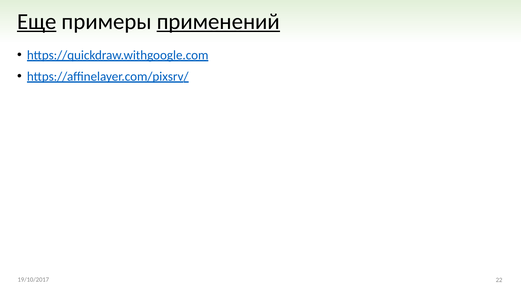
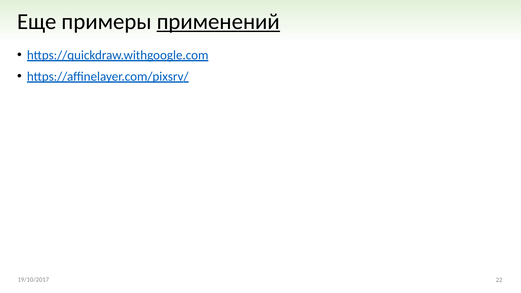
Еще underline: present -> none
